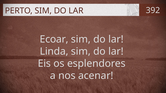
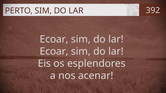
Linda at (54, 52): Linda -> Ecoar
